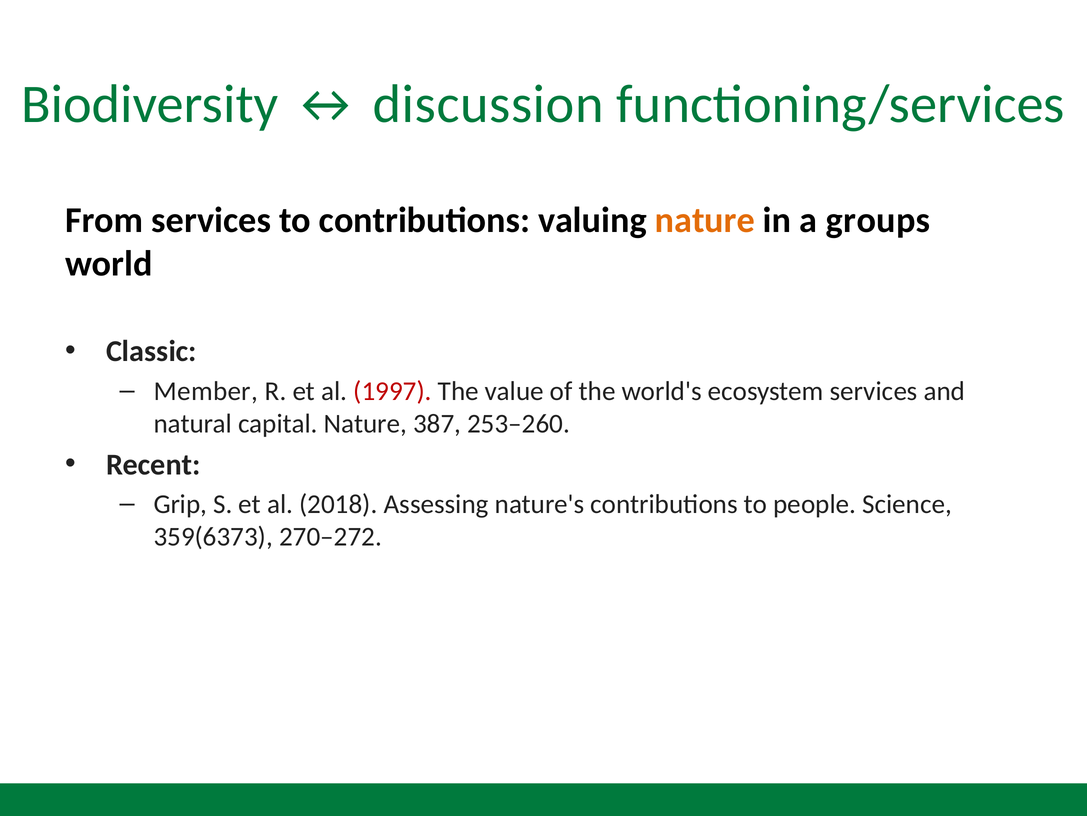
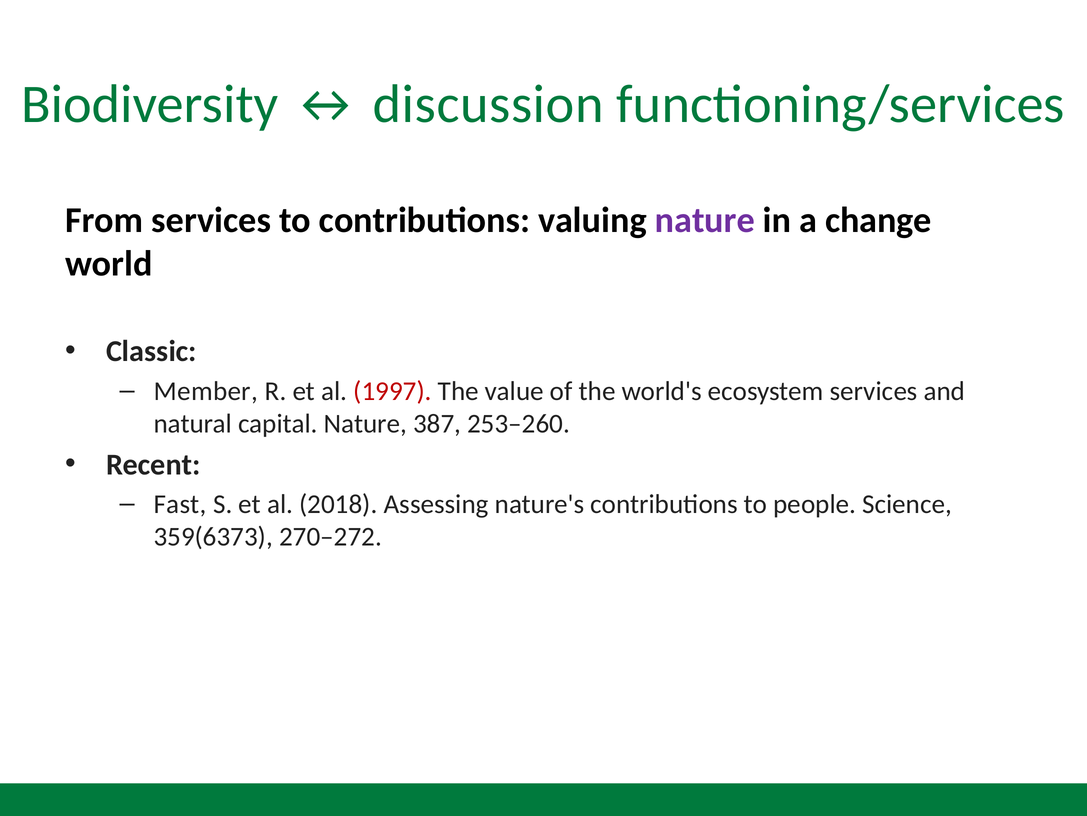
nature at (705, 220) colour: orange -> purple
groups: groups -> change
Grip: Grip -> Fast
